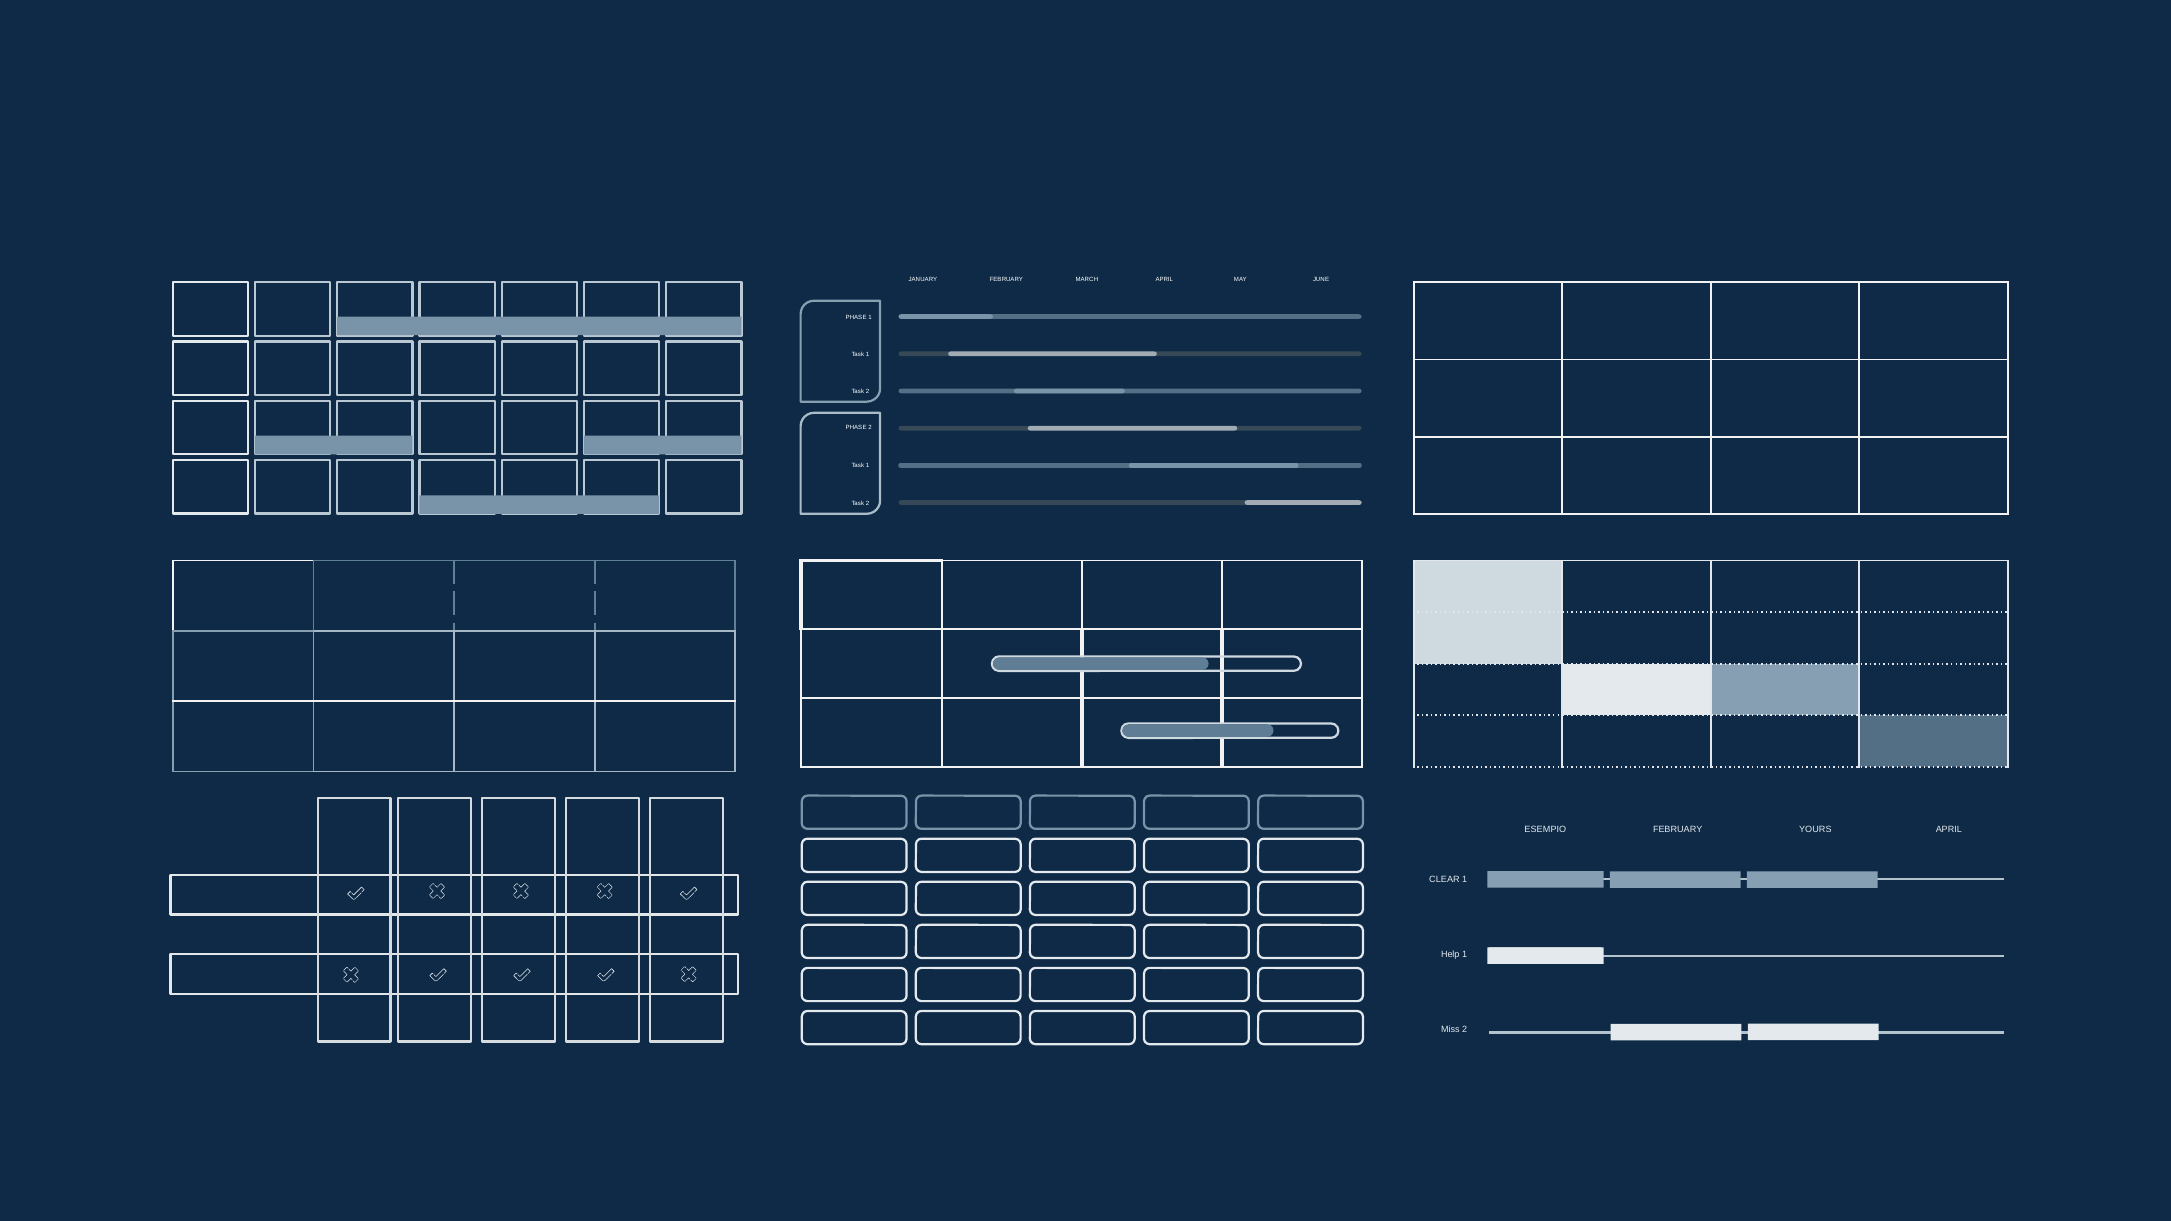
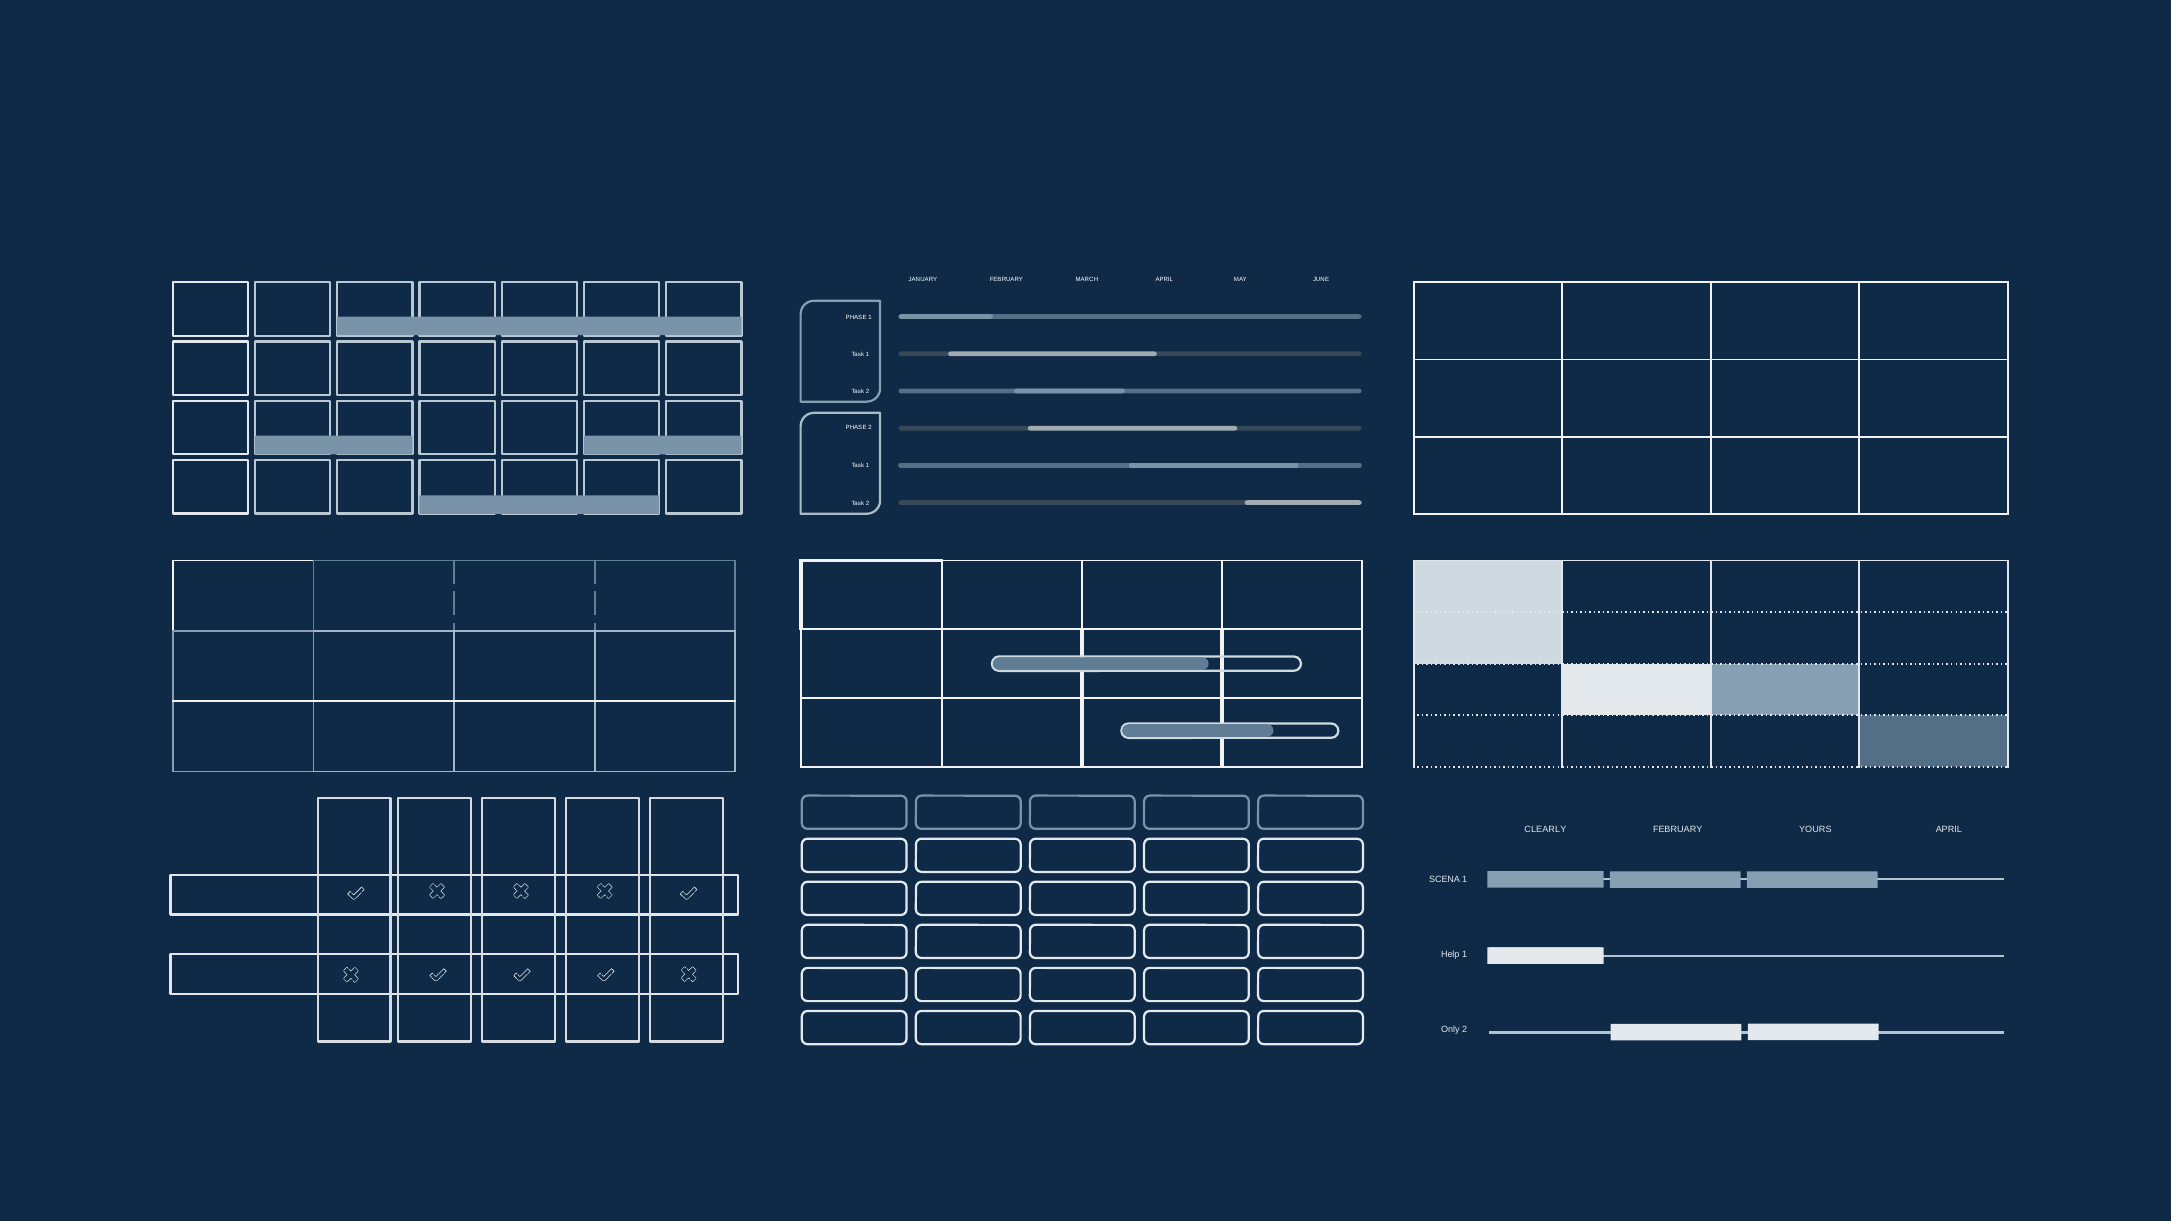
ESEMPIO: ESEMPIO -> CLEARLY
CLEAR: CLEAR -> SCENA
Miss: Miss -> Only
